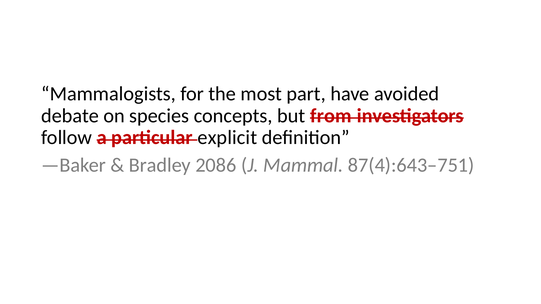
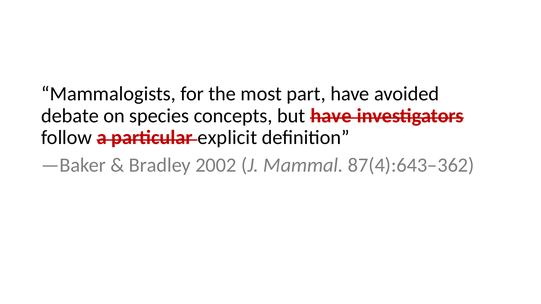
but from: from -> have
2086: 2086 -> 2002
87(4):643–751: 87(4):643–751 -> 87(4):643–362
